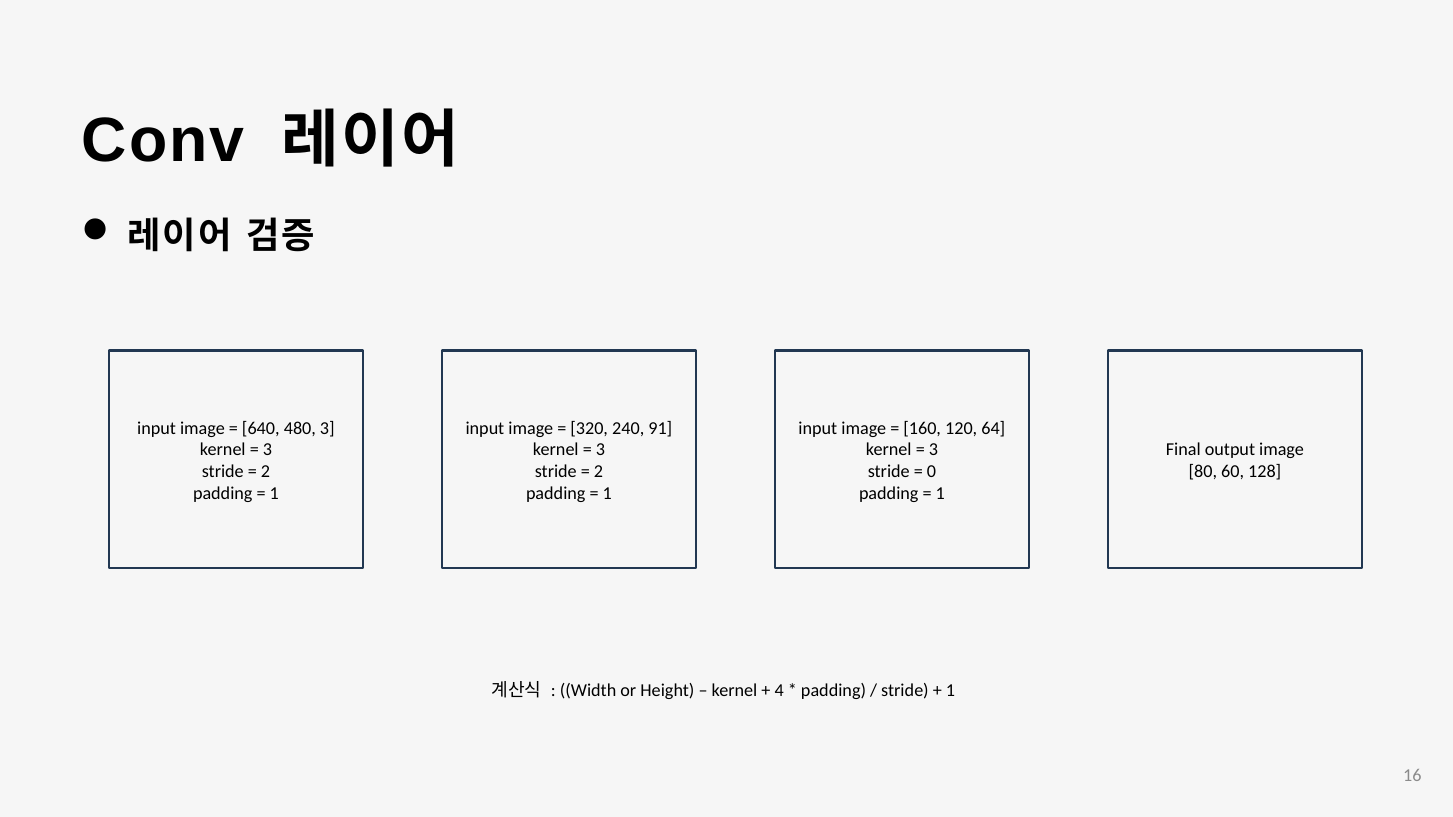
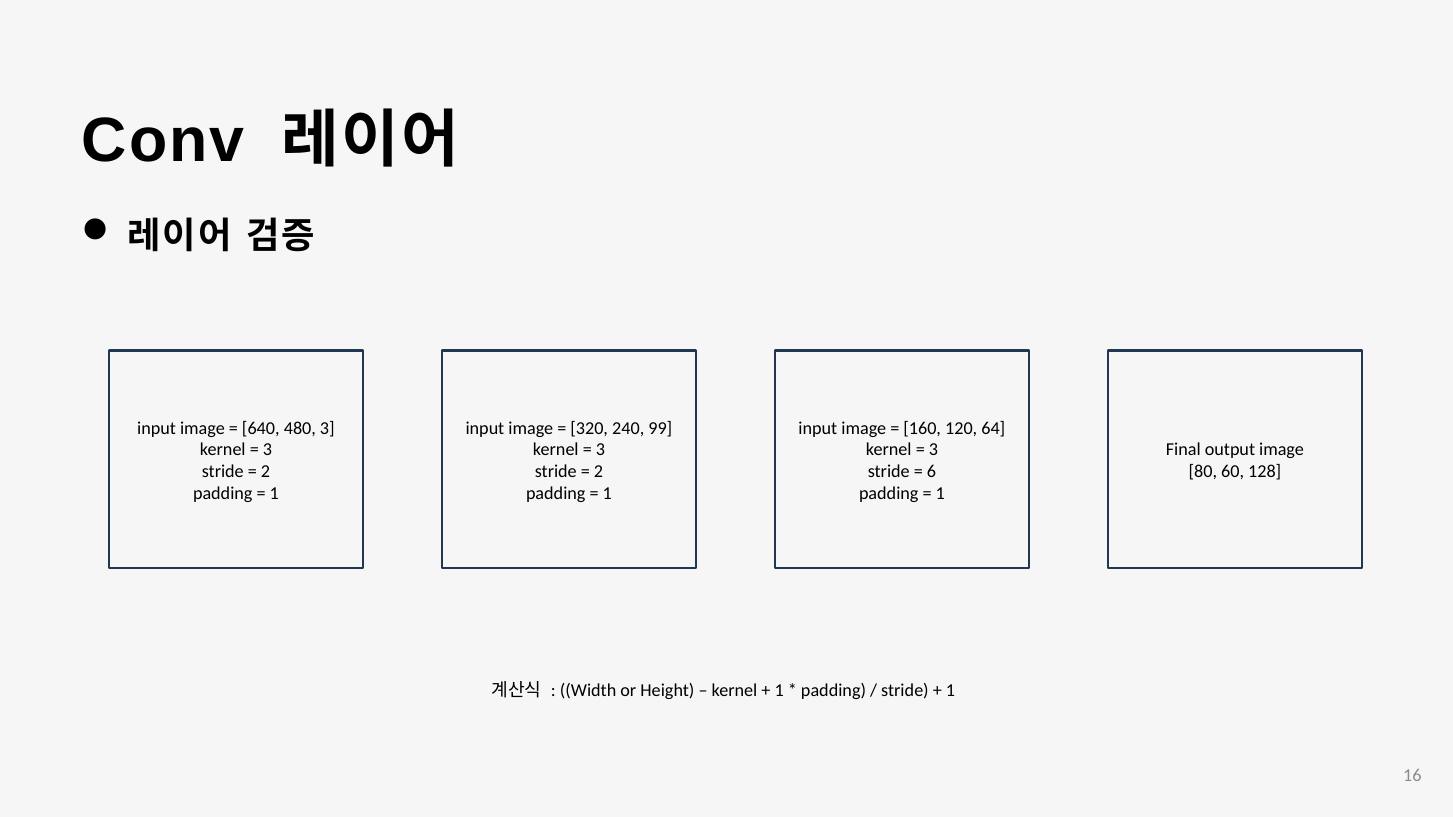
91: 91 -> 99
0: 0 -> 6
4 at (779, 691): 4 -> 1
